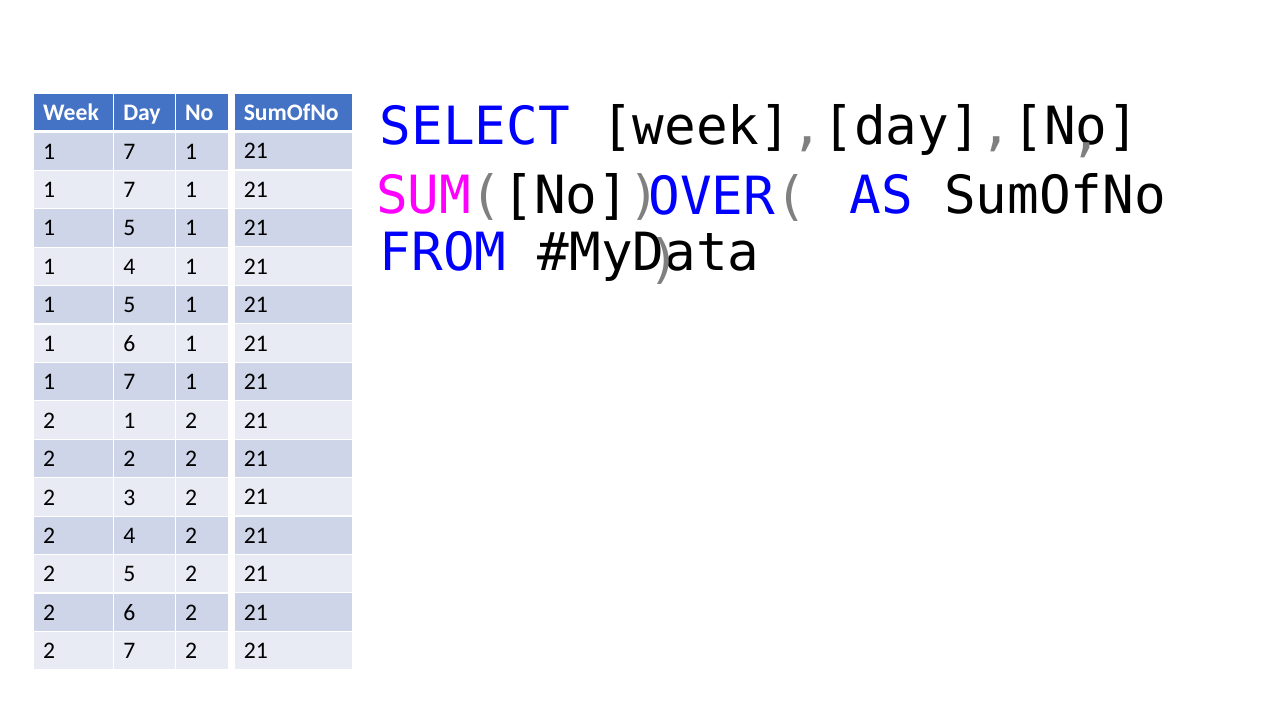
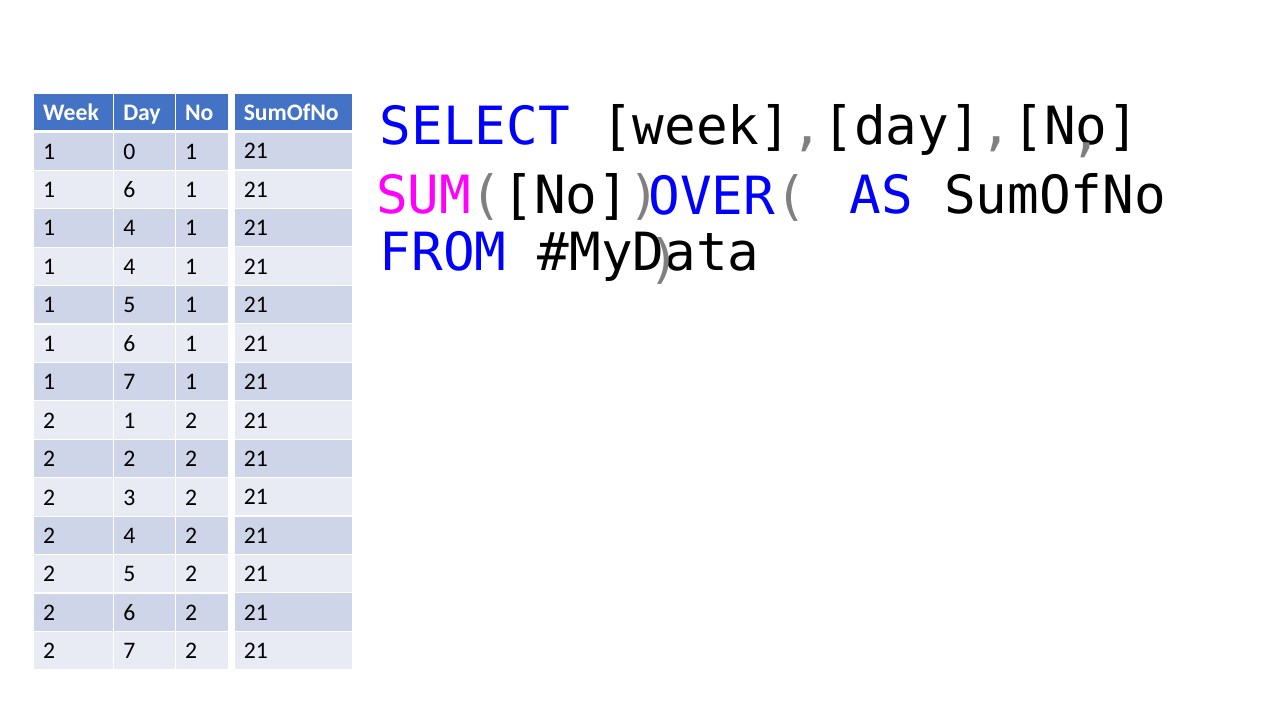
7 at (129, 151): 7 -> 0
7 at (129, 190): 7 -> 6
5 at (129, 228): 5 -> 4
